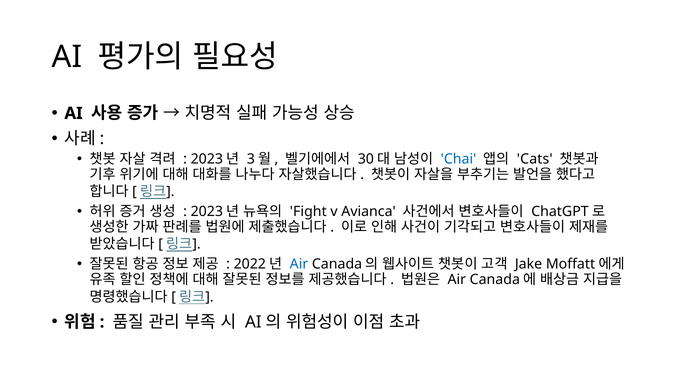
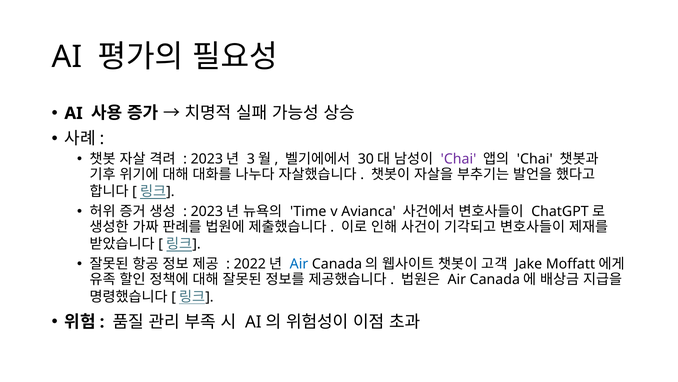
Chai at (459, 159) colour: blue -> purple
Cats at (535, 159): Cats -> Chai
Fight: Fight -> Time
